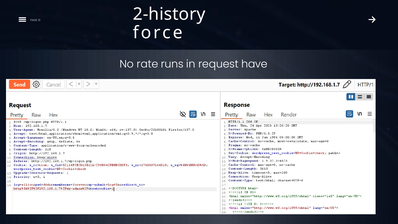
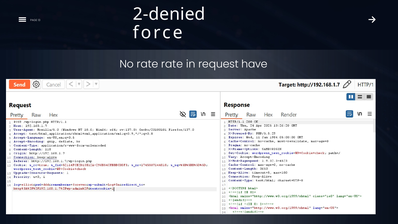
2-history: 2-history -> 2-denied
rate runs: runs -> rate
